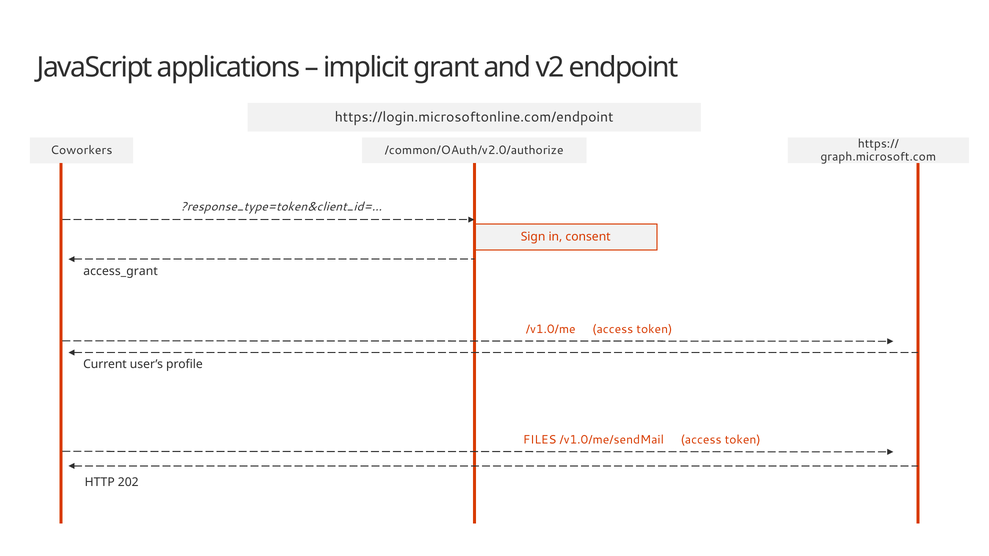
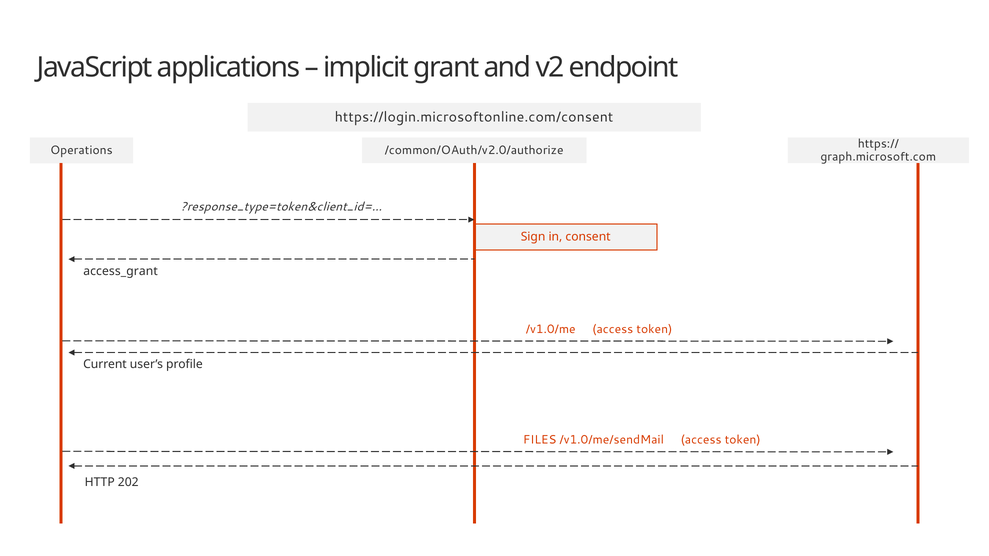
https://login.microsoftonline.com/endpoint: https://login.microsoftonline.com/endpoint -> https://login.microsoftonline.com/consent
Coworkers: Coworkers -> Operations
